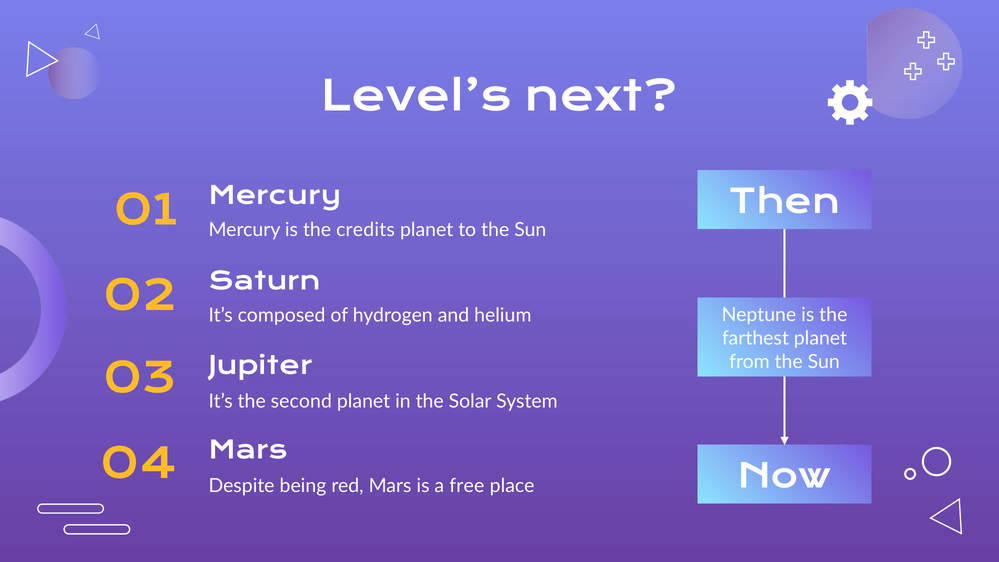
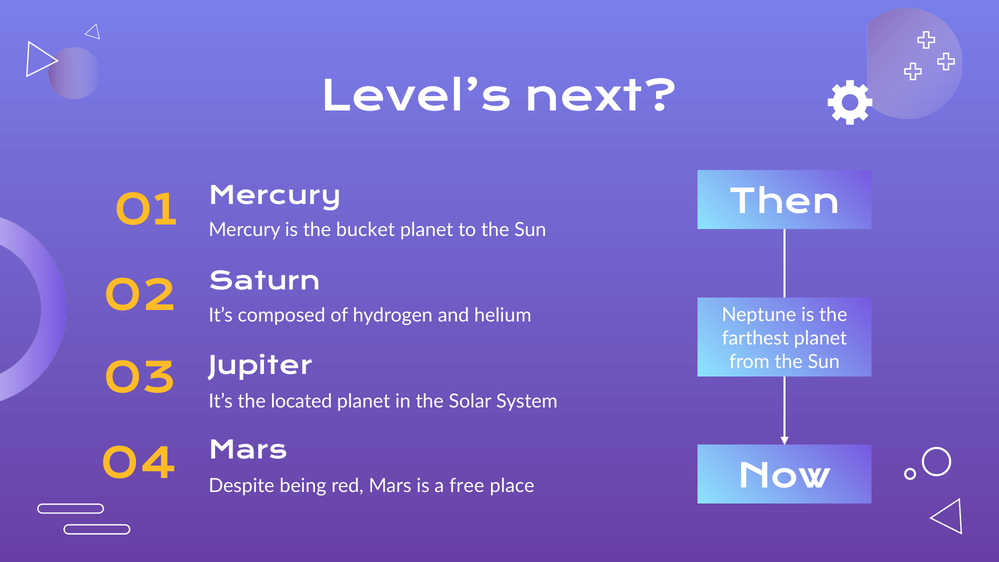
credits: credits -> bucket
second: second -> located
